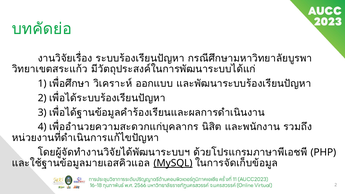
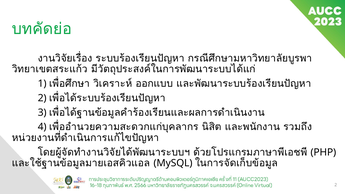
MySQL underline: present -> none
